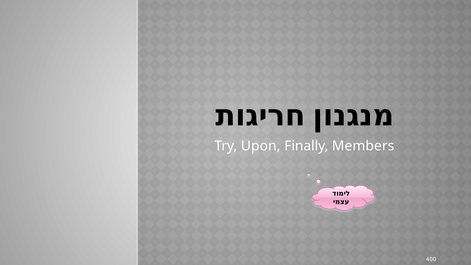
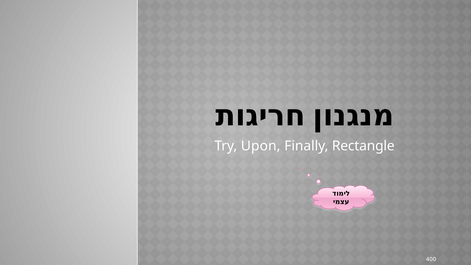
Members: Members -> Rectangle
